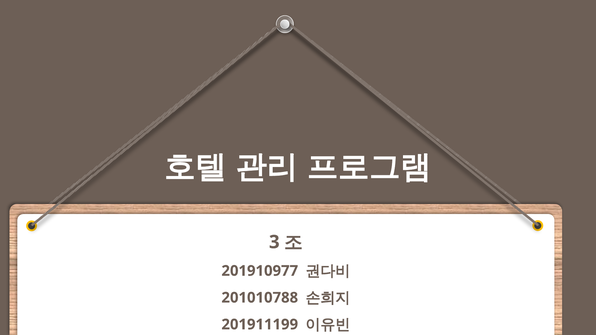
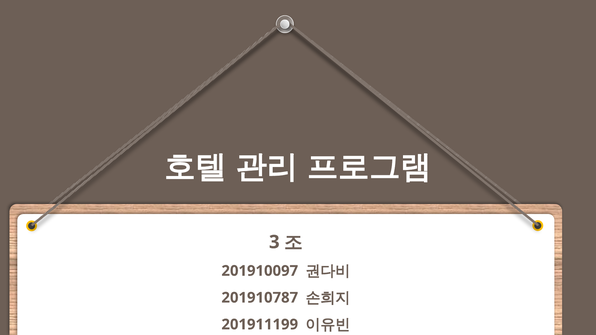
201910977: 201910977 -> 201910097
201010788: 201010788 -> 201910787
